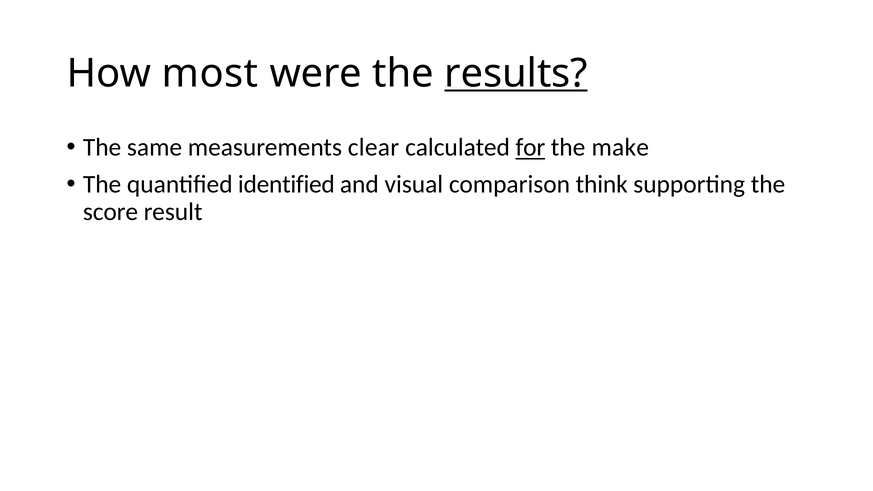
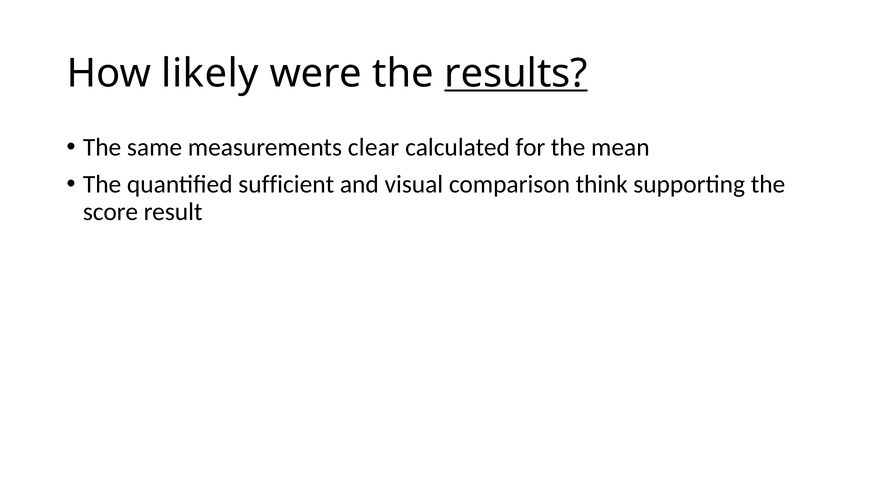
most: most -> likely
for underline: present -> none
make: make -> mean
identified: identified -> sufficient
